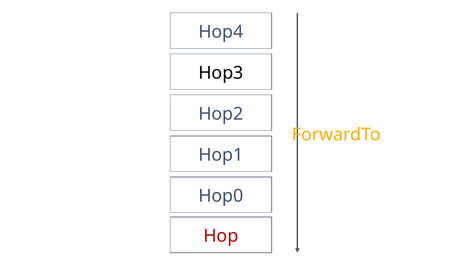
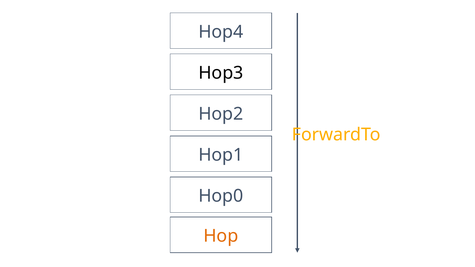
Hop colour: red -> orange
